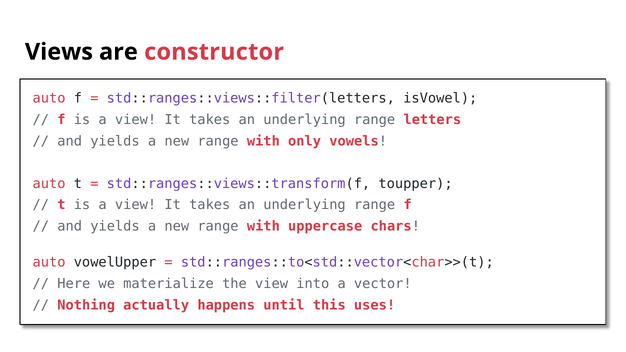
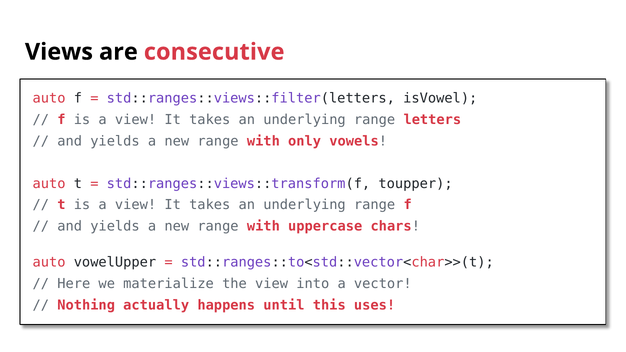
constructor: constructor -> consecutive
